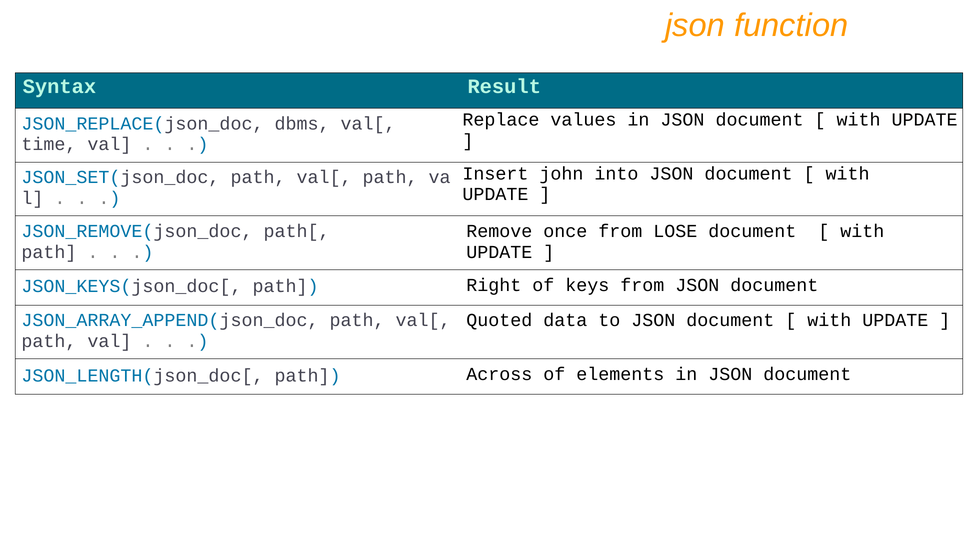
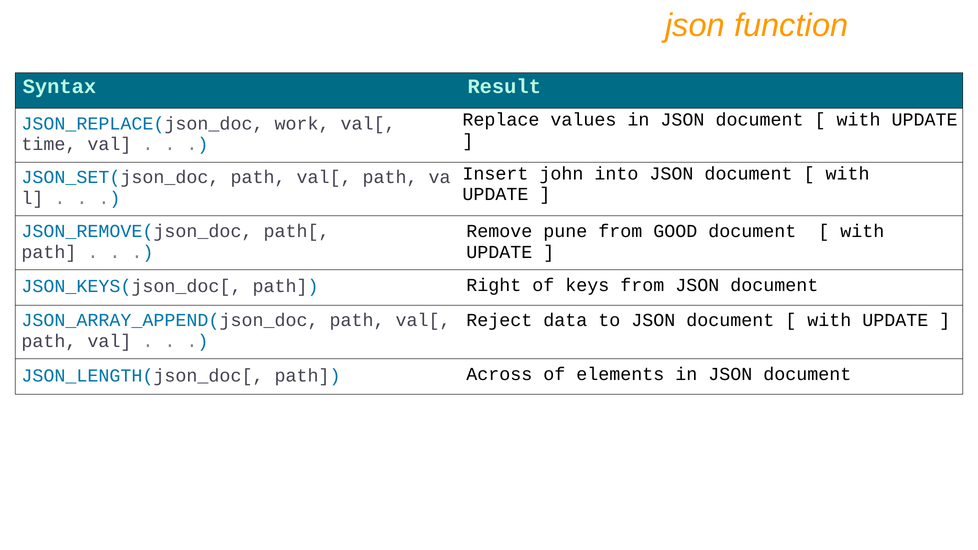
dbms: dbms -> work
once: once -> pune
LOSE: LOSE -> GOOD
Quoted: Quoted -> Reject
